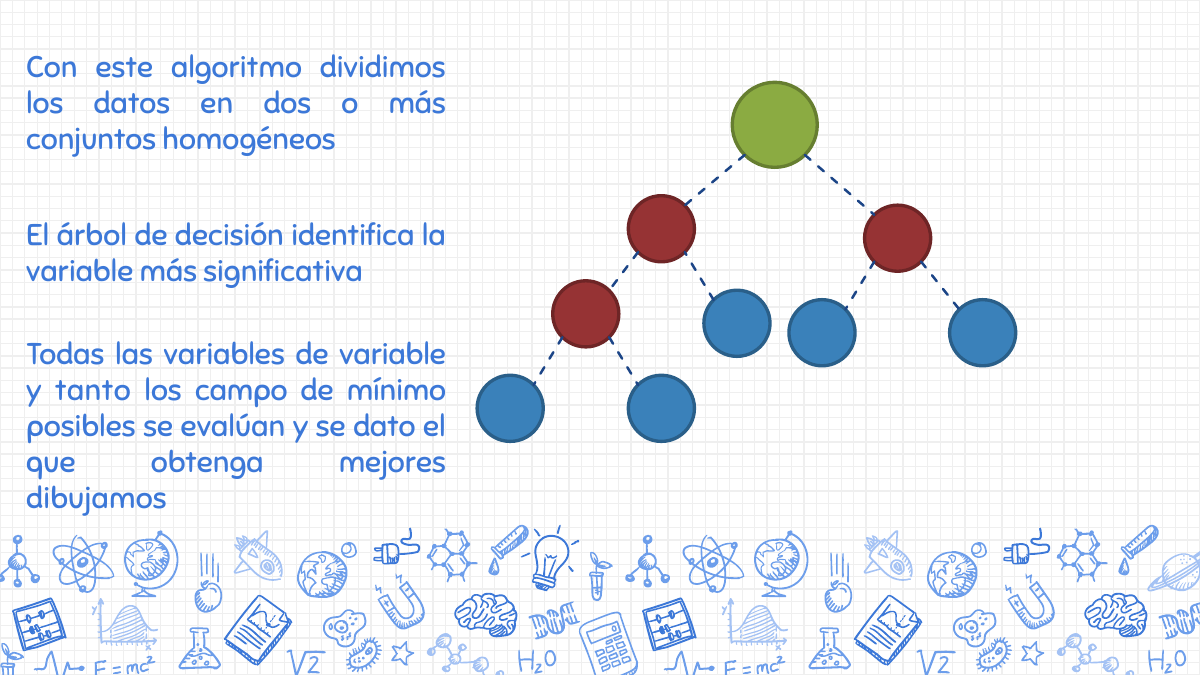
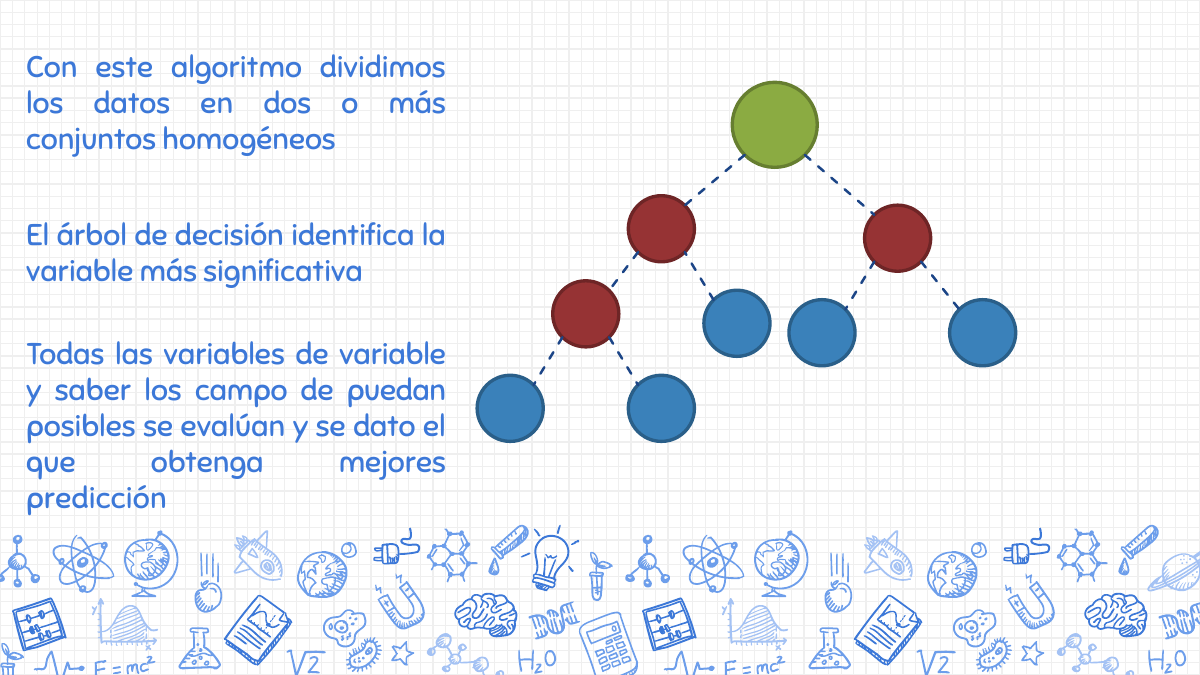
tanto: tanto -> saber
mínimo: mínimo -> puedan
dibujamos: dibujamos -> predicción
